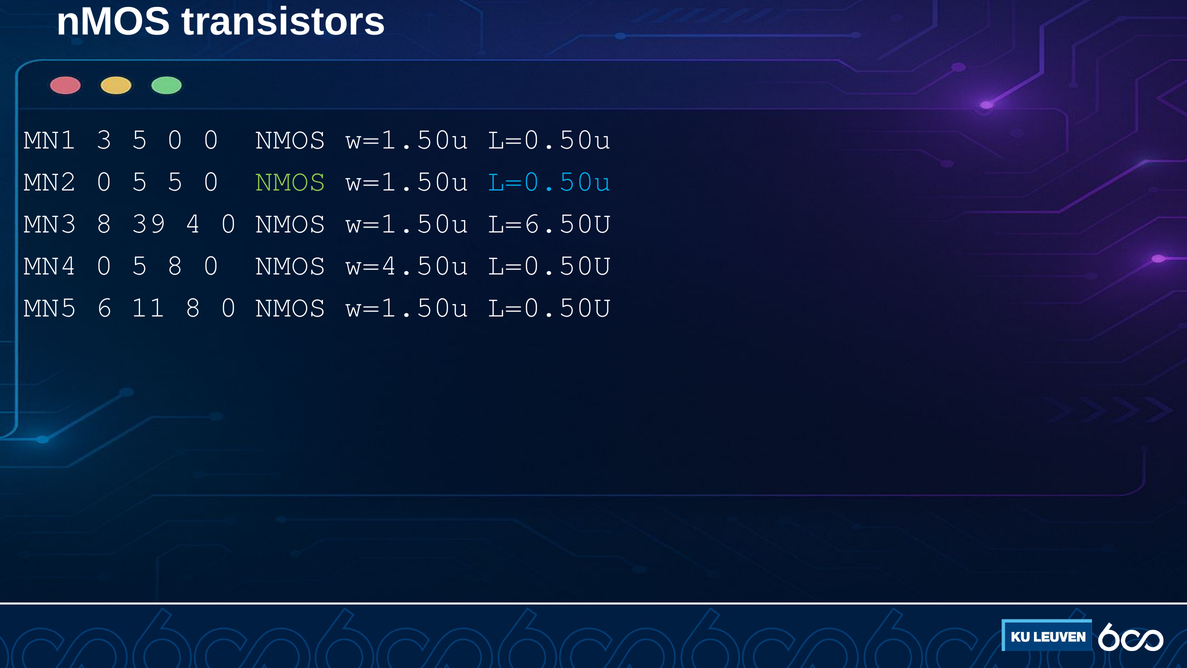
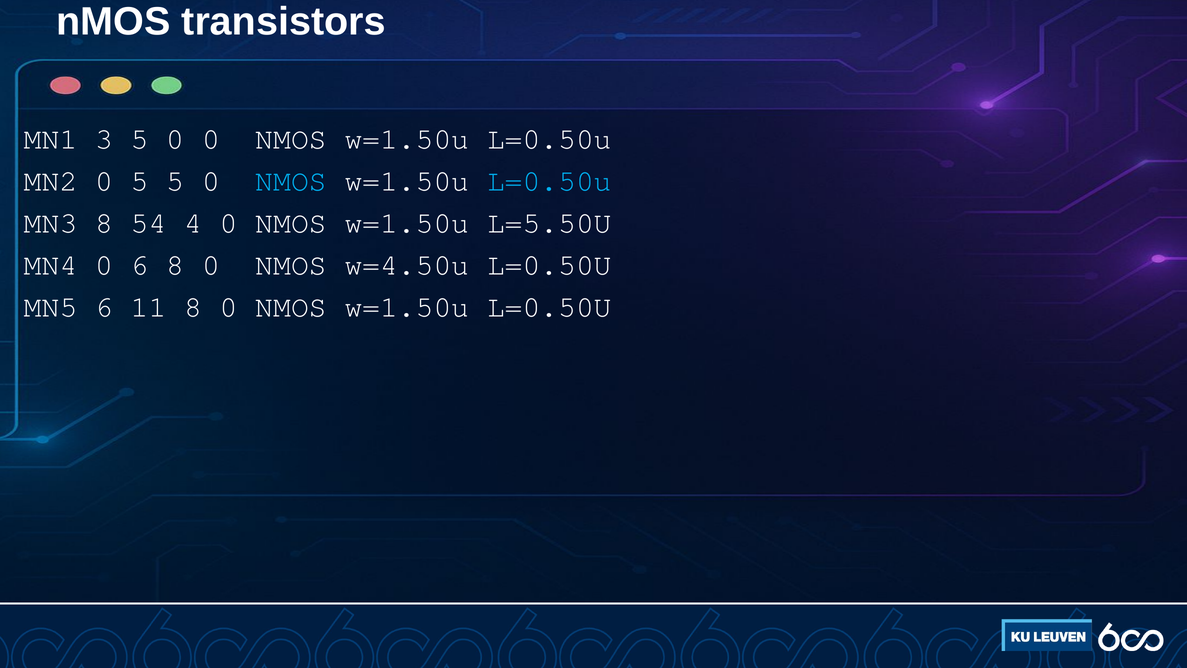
NMOS at (291, 181) colour: light green -> light blue
39: 39 -> 54
L=6.50U: L=6.50U -> L=5.50U
MN4 0 5: 5 -> 6
